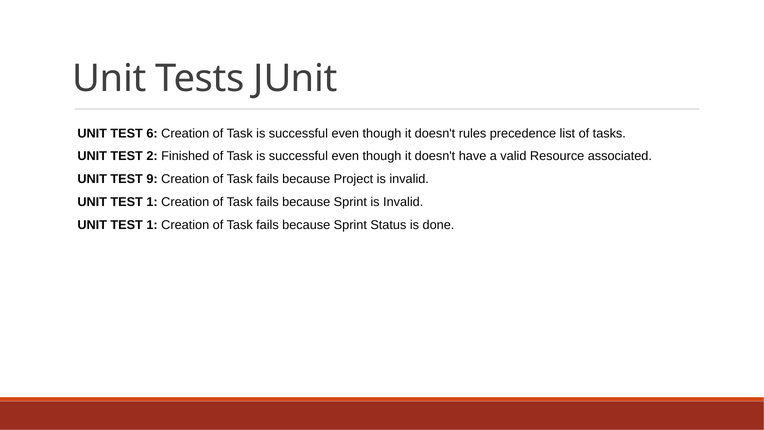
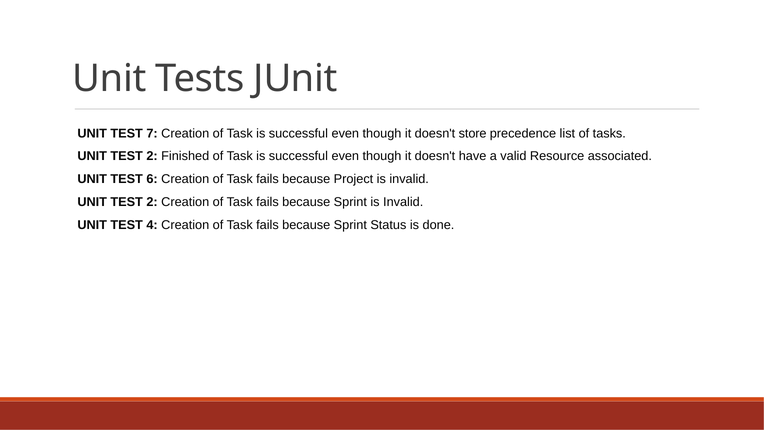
6: 6 -> 7
rules: rules -> store
9: 9 -> 6
1 at (152, 202): 1 -> 2
1 at (152, 225): 1 -> 4
